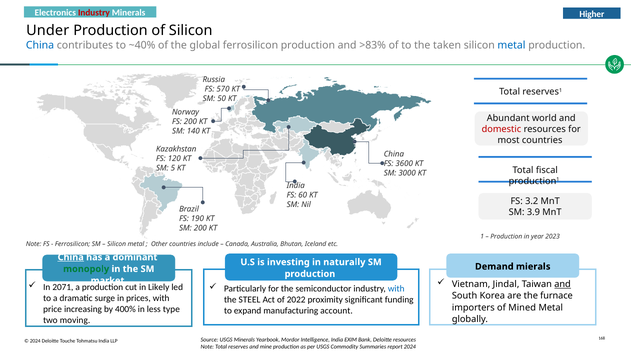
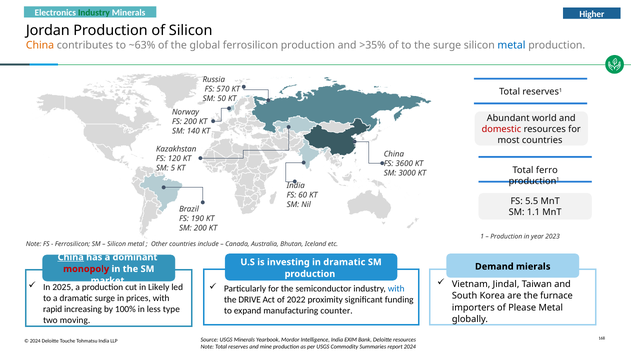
Industry at (94, 13) colour: red -> green
Under: Under -> Jordan
China at (40, 45) colour: blue -> orange
~40%: ~40% -> ~63%
>83%: >83% -> >35%
the taken: taken -> surge
fiscal: fiscal -> ferro
3.2: 3.2 -> 5.5
3.9: 3.9 -> 1.1
in naturally: naturally -> dramatic
monopoly colour: green -> red
and at (563, 284) underline: present -> none
2071: 2071 -> 2025
STEEL: STEEL -> DRIVE
Mined: Mined -> Please
price: price -> rapid
400%: 400% -> 100%
account: account -> counter
